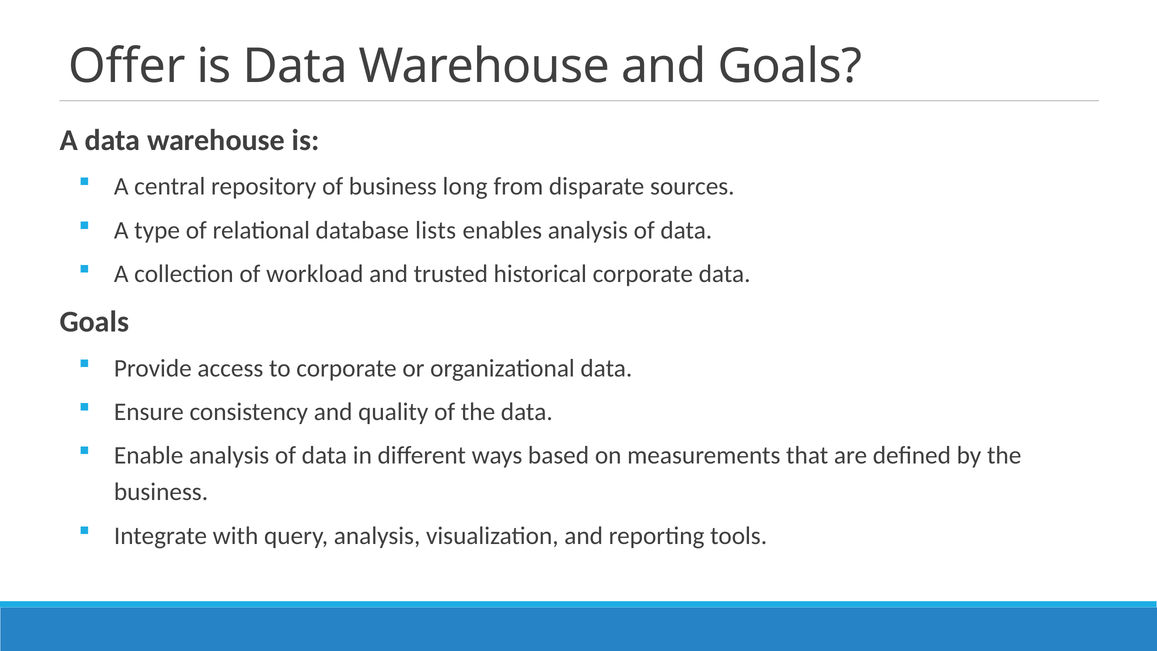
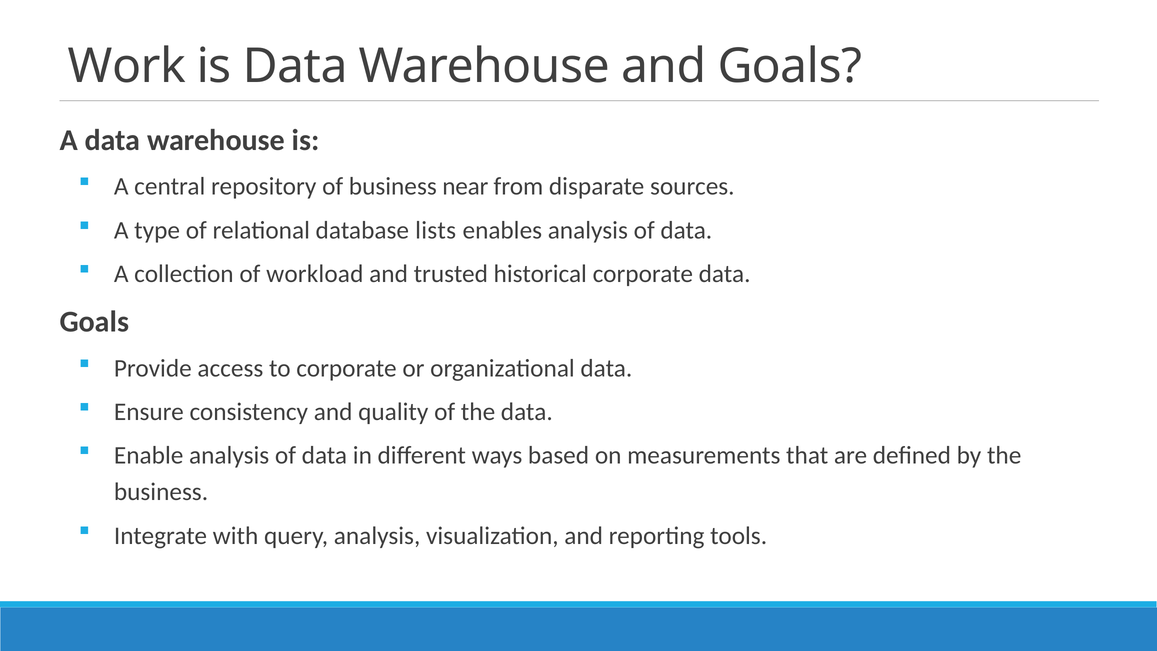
Offer: Offer -> Work
long: long -> near
